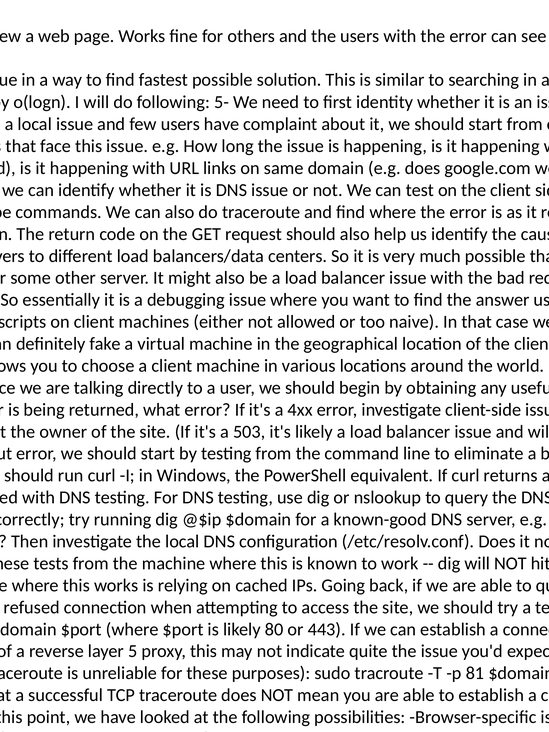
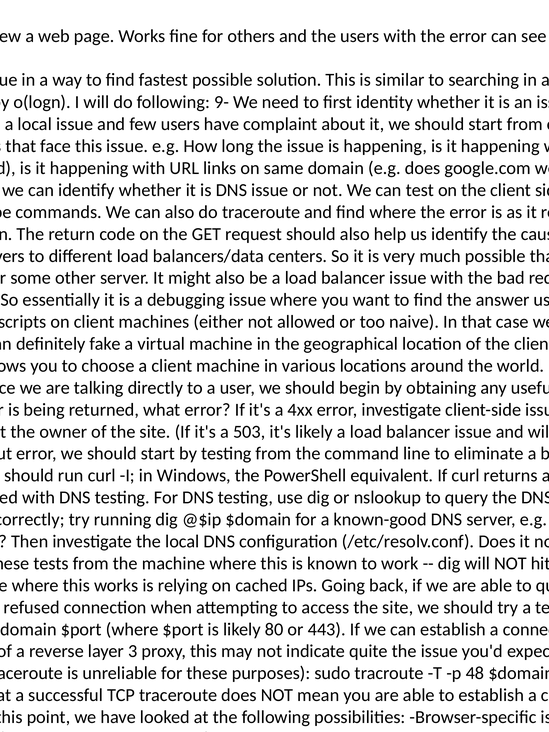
5-: 5- -> 9-
5: 5 -> 3
81: 81 -> 48
